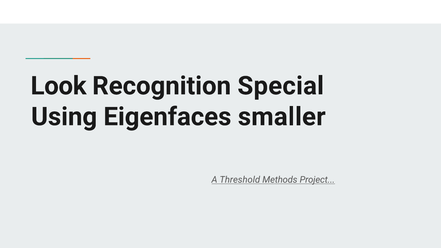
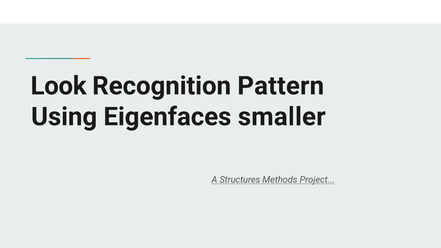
Special: Special -> Pattern
Threshold: Threshold -> Structures
